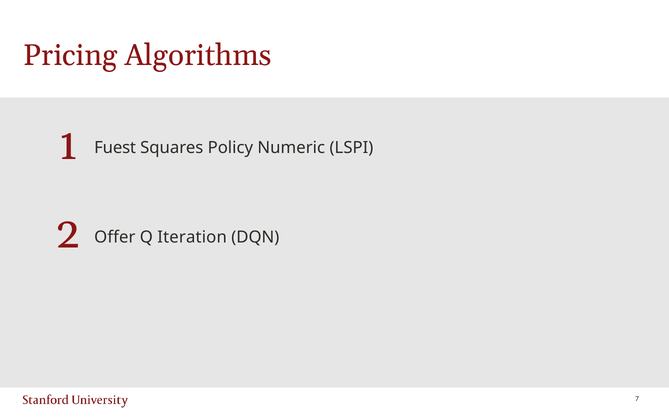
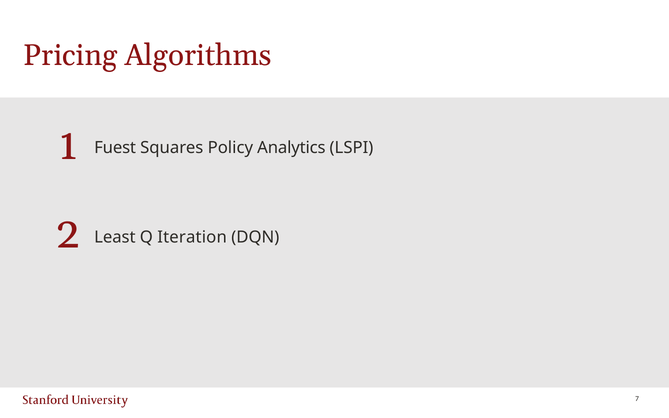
Numeric: Numeric -> Analytics
Offer: Offer -> Least
